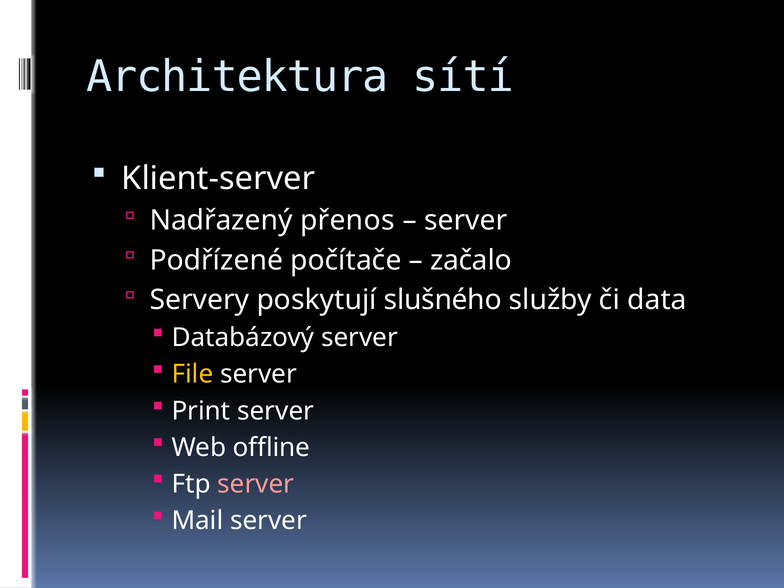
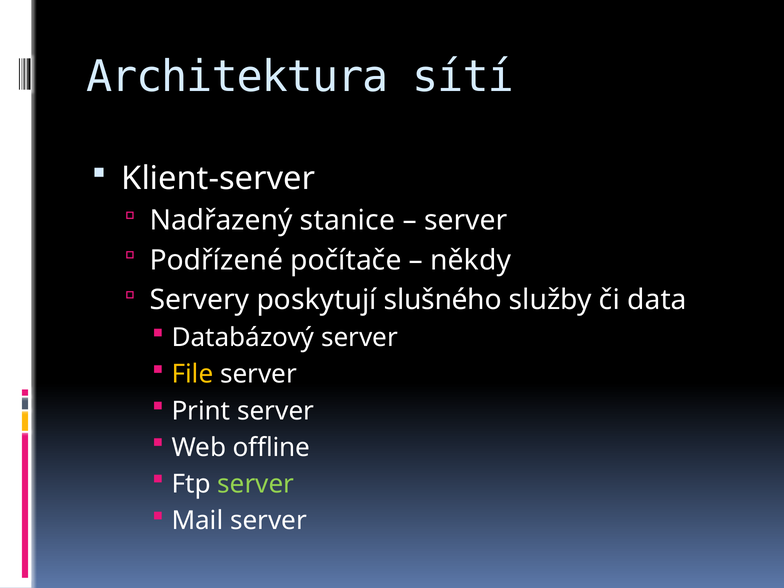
přenos: přenos -> stanice
začalo: začalo -> někdy
server at (256, 484) colour: pink -> light green
